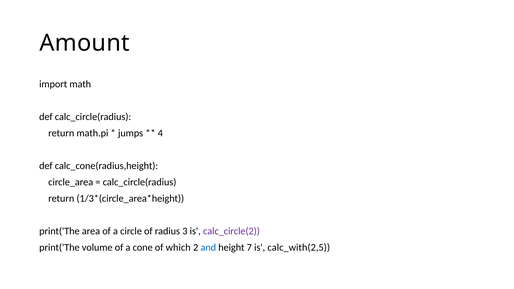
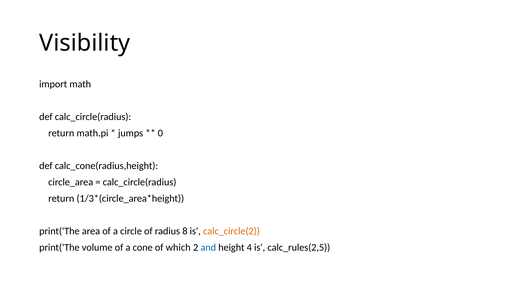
Amount: Amount -> Visibility
4: 4 -> 0
3: 3 -> 8
calc_circle(2 colour: purple -> orange
7: 7 -> 4
calc_with(2,5: calc_with(2,5 -> calc_rules(2,5
